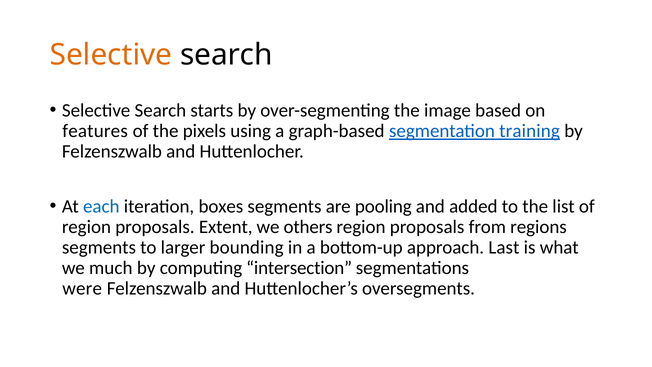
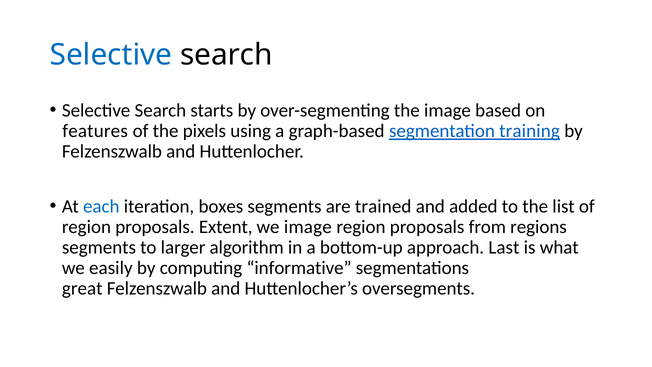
Selective at (111, 55) colour: orange -> blue
pooling: pooling -> trained
we others: others -> image
bounding: bounding -> algorithm
much: much -> easily
intersection: intersection -> informative
were: were -> great
